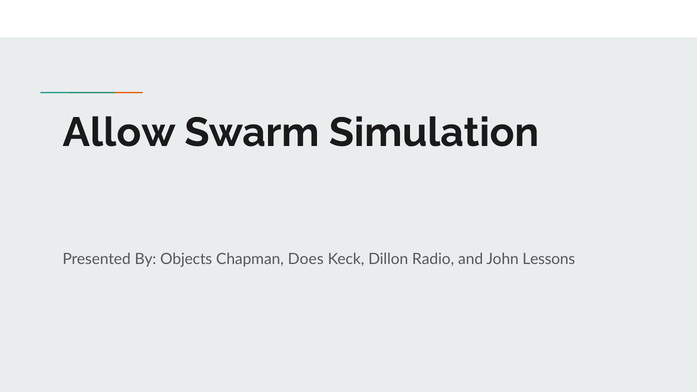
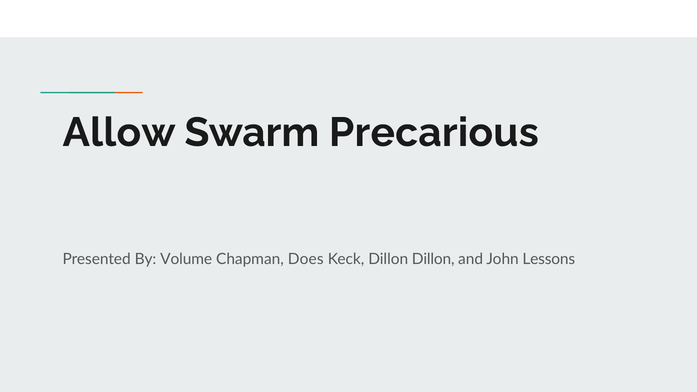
Simulation: Simulation -> Precarious
Objects: Objects -> Volume
Dillon Radio: Radio -> Dillon
